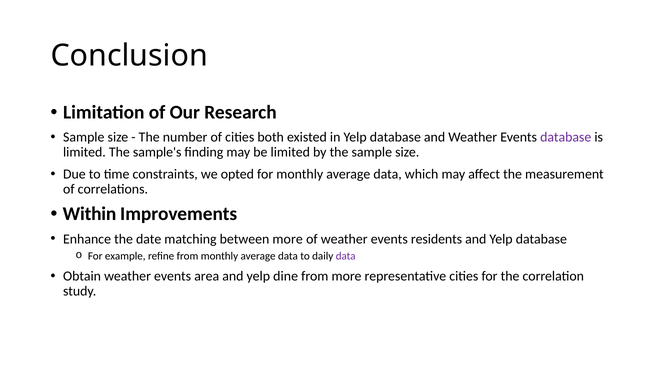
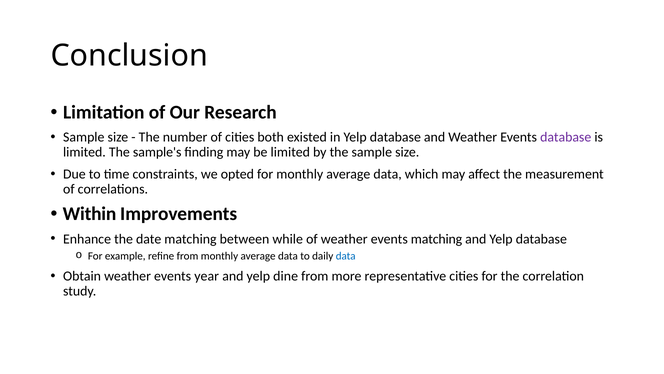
between more: more -> while
events residents: residents -> matching
data at (346, 256) colour: purple -> blue
area: area -> year
